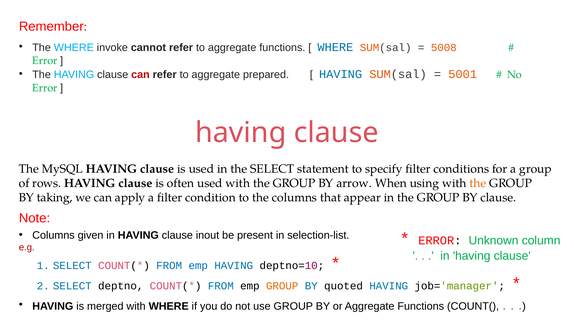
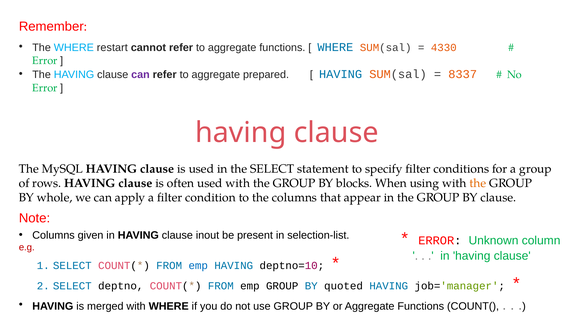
invoke: invoke -> restart
5008: 5008 -> 4330
can at (140, 75) colour: red -> purple
5001: 5001 -> 8337
arrow: arrow -> blocks
taking: taking -> whole
GROUP at (282, 286) colour: orange -> black
